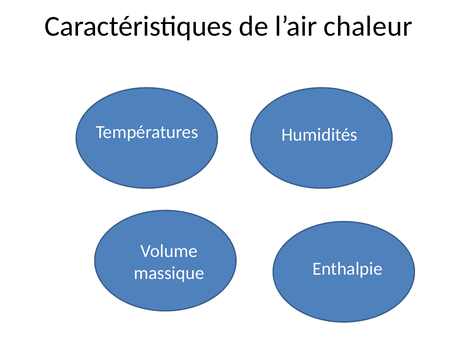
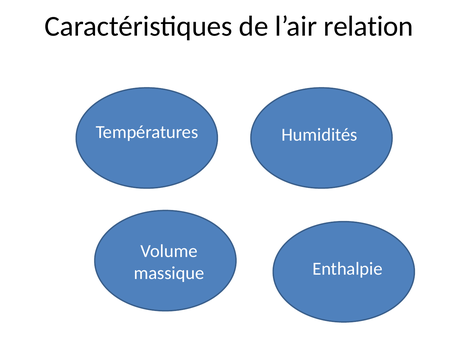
chaleur: chaleur -> relation
